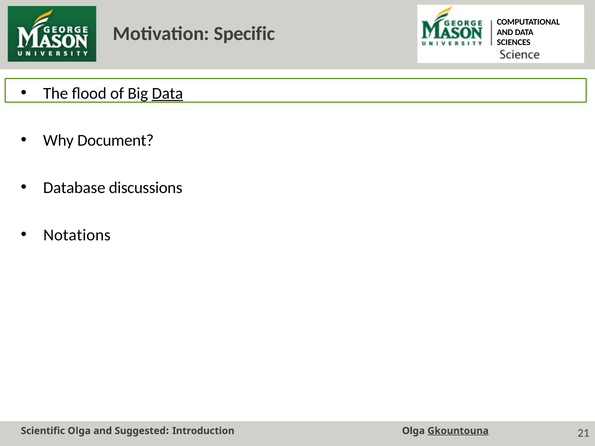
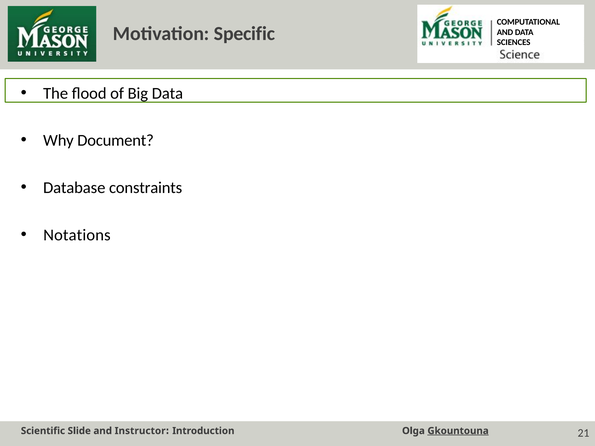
Data at (167, 93) underline: present -> none
discussions: discussions -> constraints
Scientific Olga: Olga -> Slide
Suggested: Suggested -> Instructor
